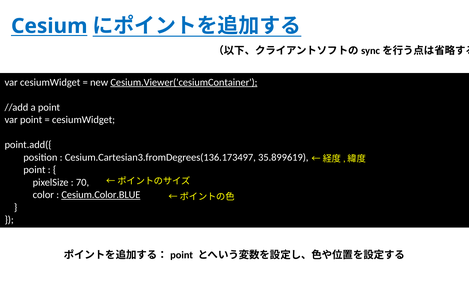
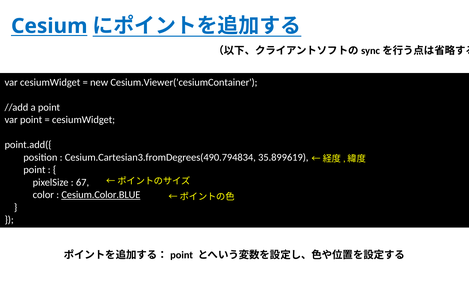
Cesium.Viewer('cesiumContainer underline: present -> none
Cesium.Cartesian3.fromDegrees(136.173497: Cesium.Cartesian3.fromDegrees(136.173497 -> Cesium.Cartesian3.fromDegrees(490.794834
70: 70 -> 67
